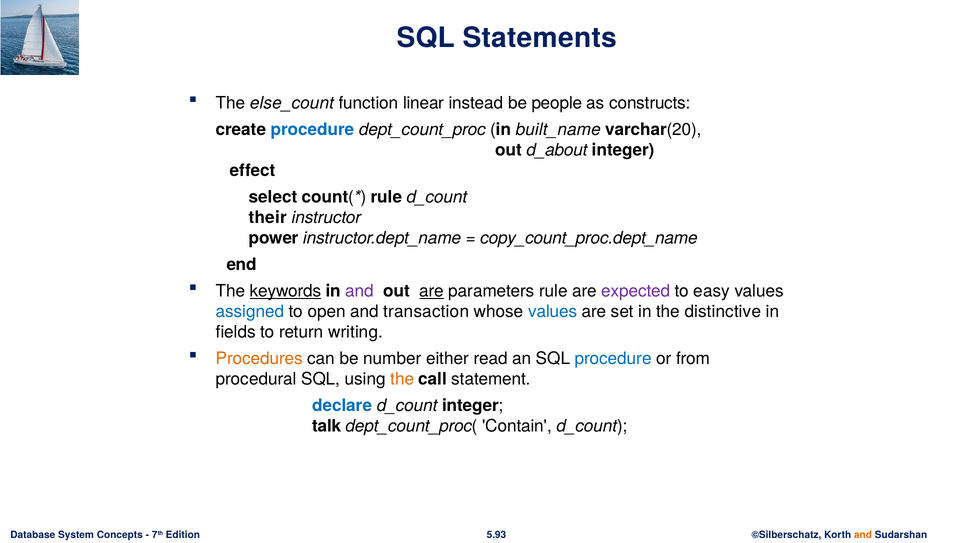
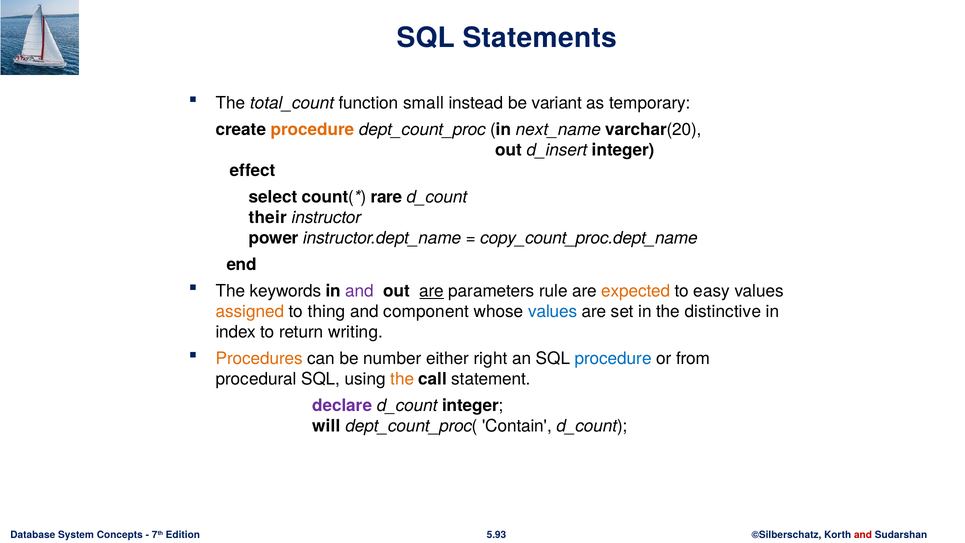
else_count: else_count -> total_count
linear: linear -> small
people: people -> variant
constructs: constructs -> temporary
procedure at (313, 129) colour: blue -> orange
built_name: built_name -> next_name
d_about: d_about -> d_insert
rule at (386, 197): rule -> rare
keywords underline: present -> none
expected colour: purple -> orange
assigned colour: blue -> orange
open: open -> thing
transaction: transaction -> component
fields: fields -> index
read: read -> right
declare colour: blue -> purple
talk: talk -> will
and at (863, 535) colour: orange -> red
